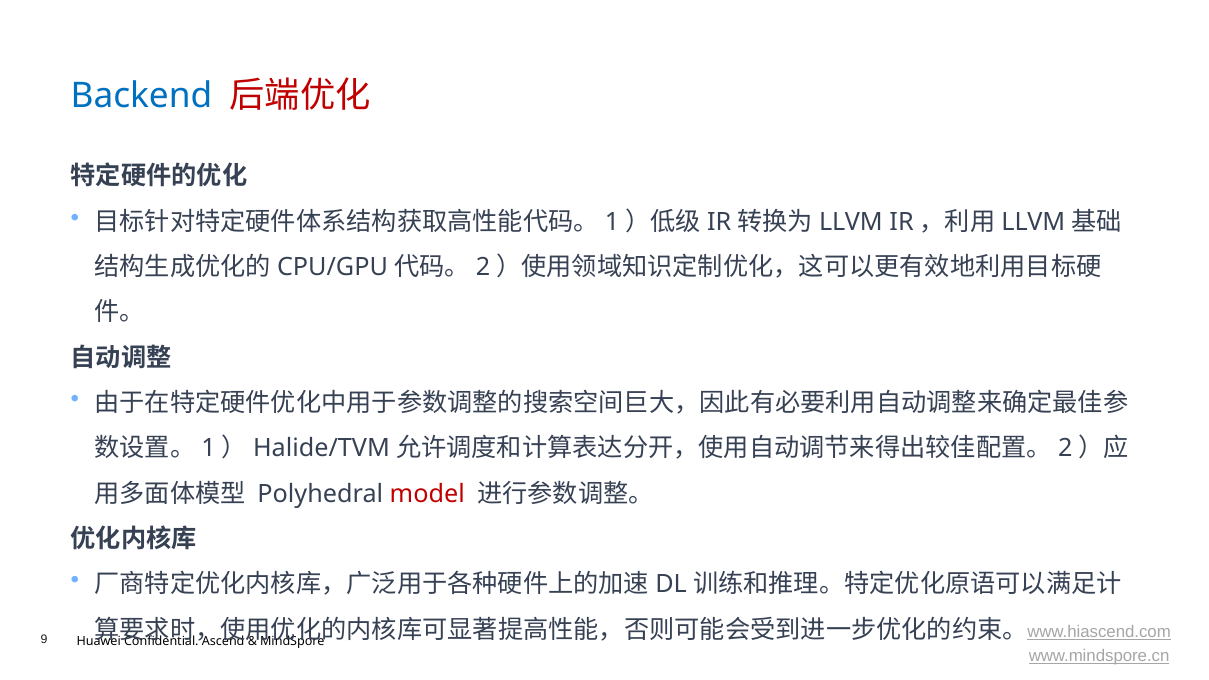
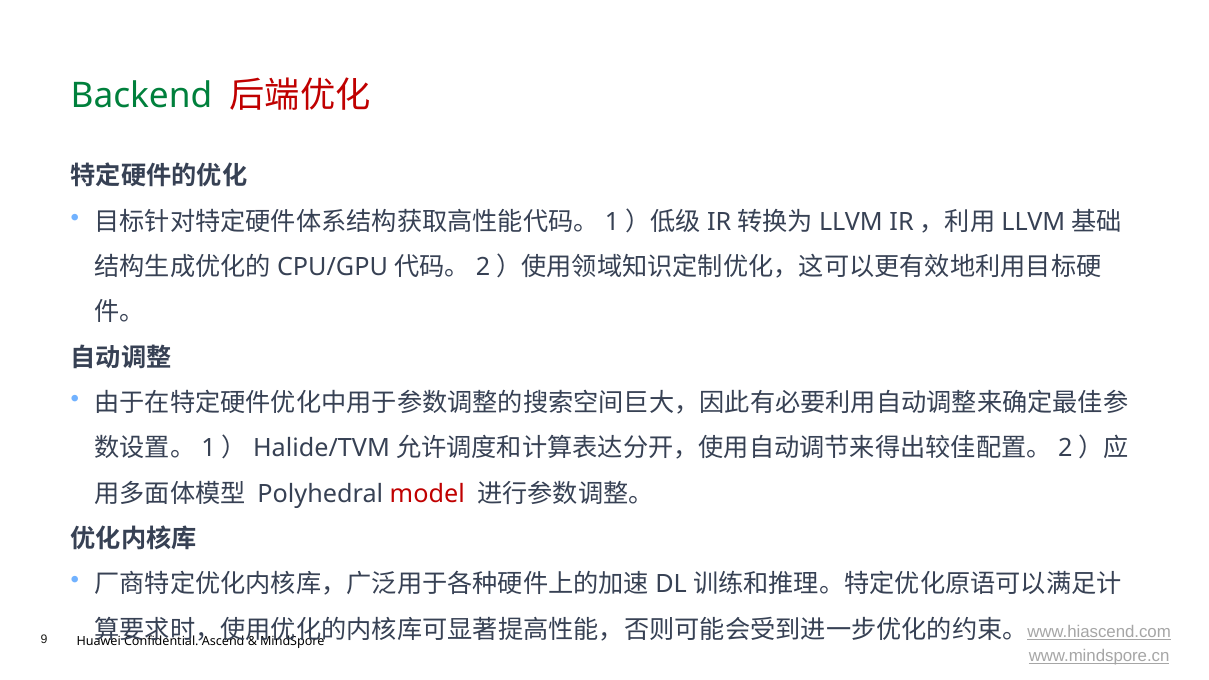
Backend colour: blue -> green
